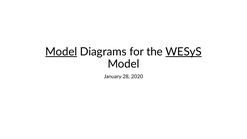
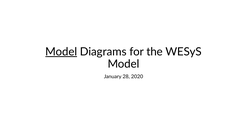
WESyS underline: present -> none
